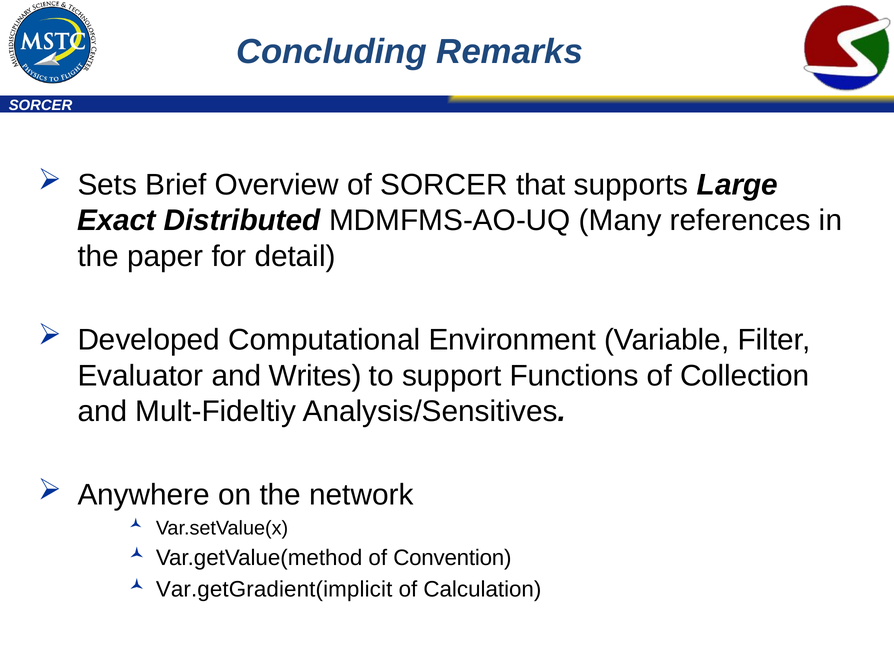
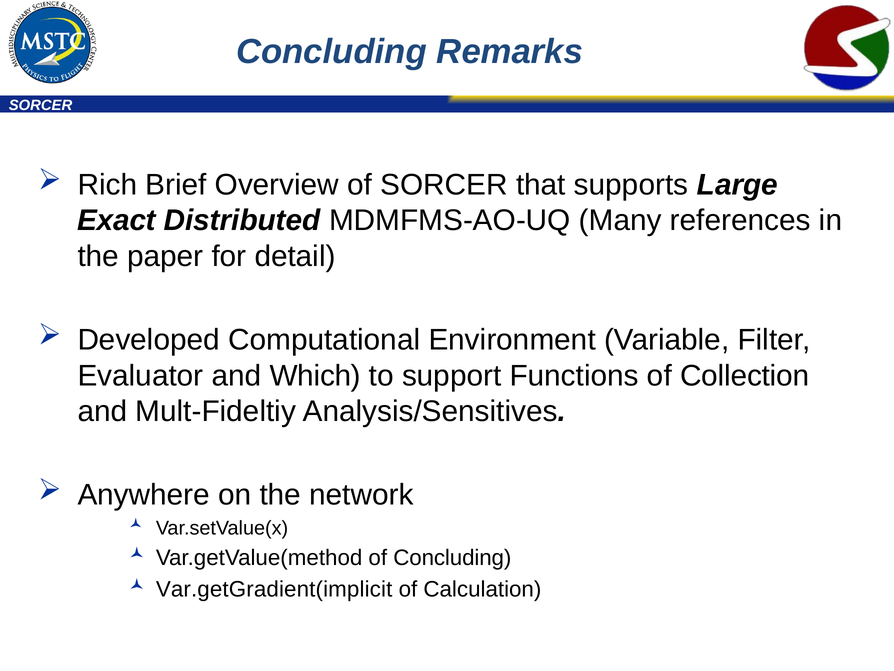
Sets: Sets -> Rich
Writes: Writes -> Which
of Convention: Convention -> Concluding
